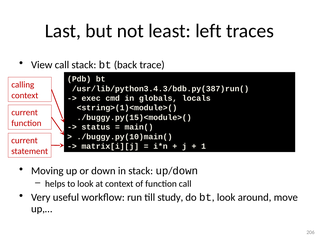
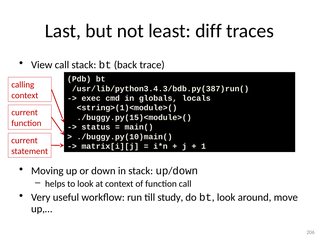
left: left -> diff
